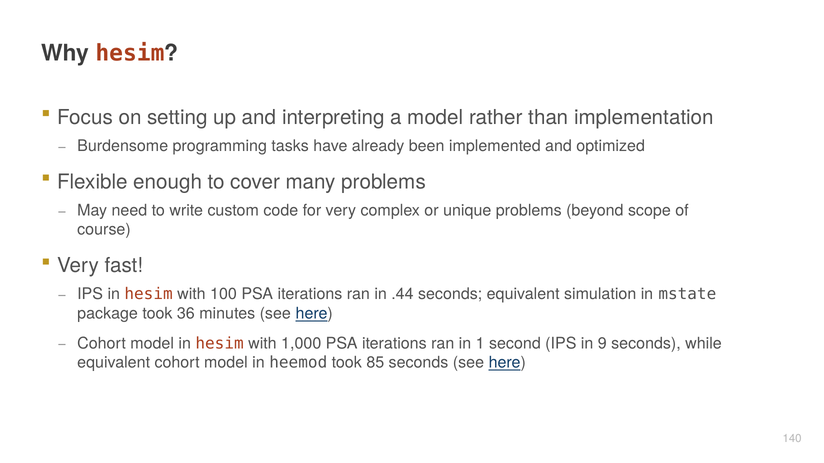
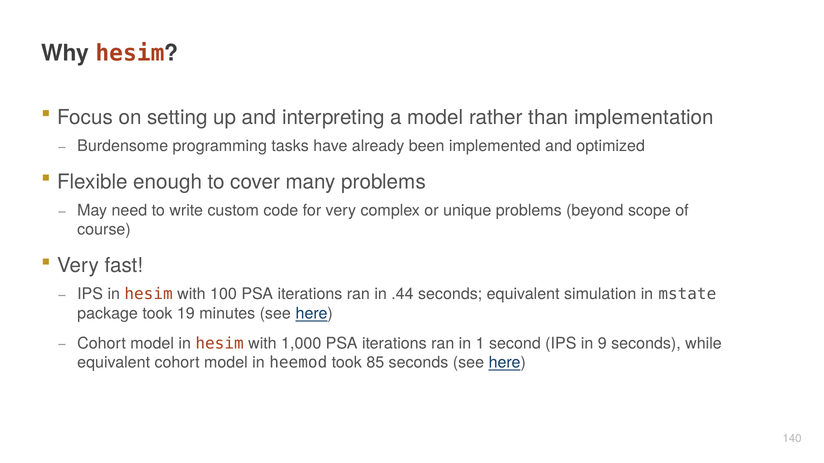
36: 36 -> 19
